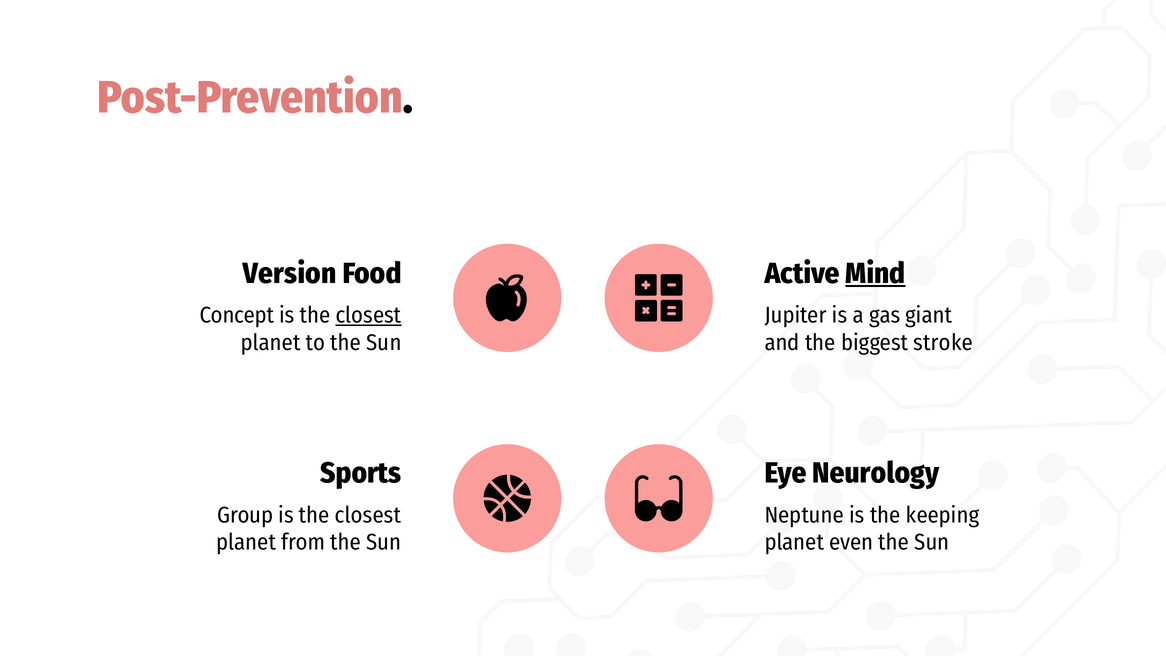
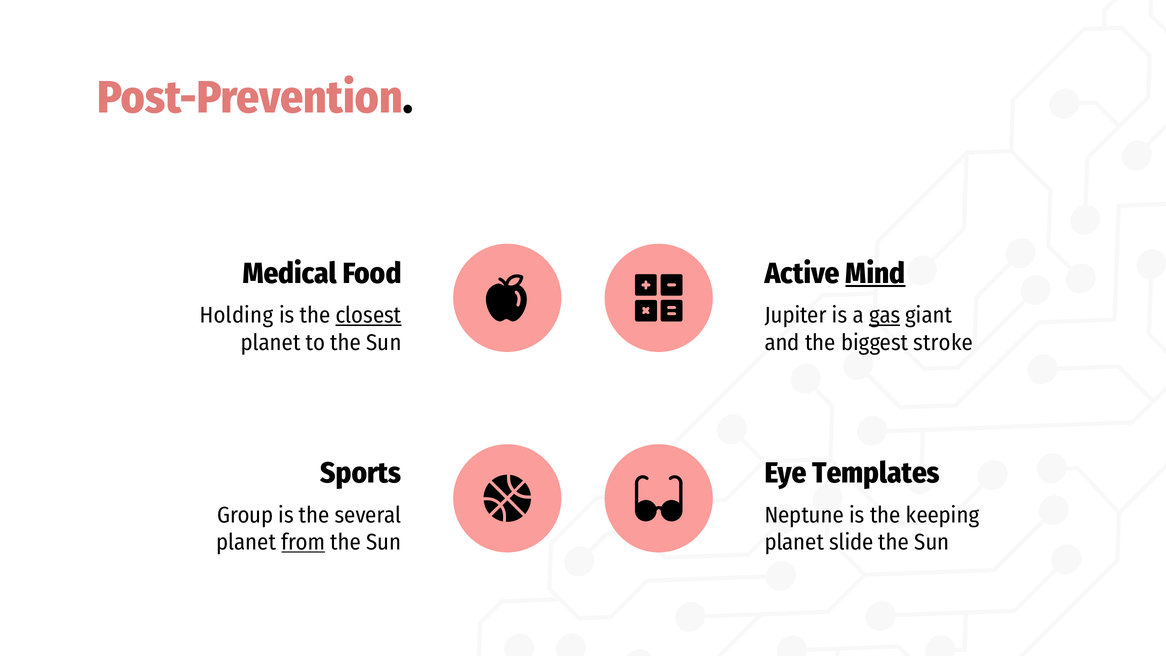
Version: Version -> Medical
Concept: Concept -> Holding
gas underline: none -> present
Neurology: Neurology -> Templates
closest at (368, 515): closest -> several
from underline: none -> present
even: even -> slide
